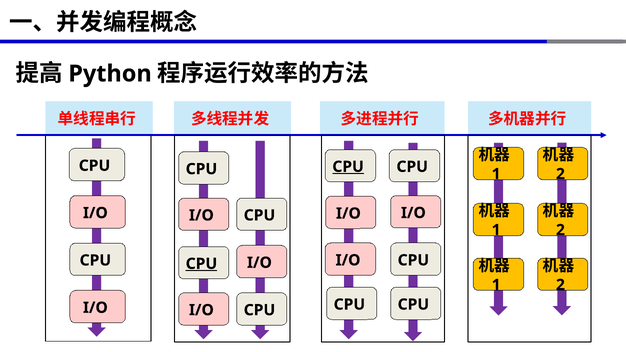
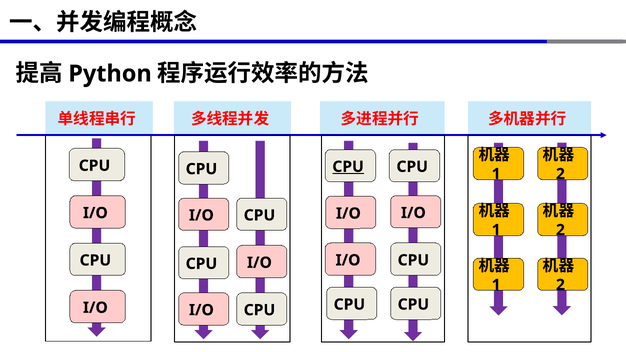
CPU at (201, 264) underline: present -> none
